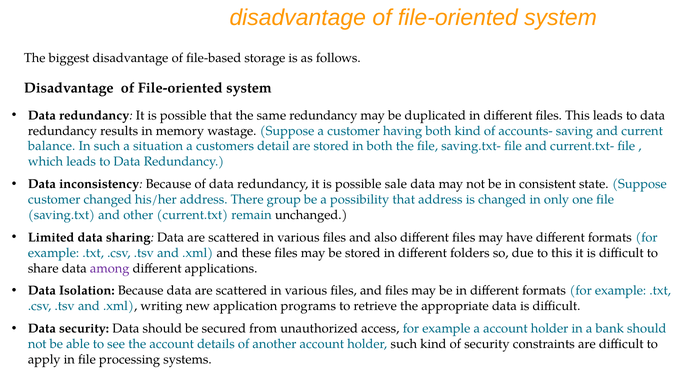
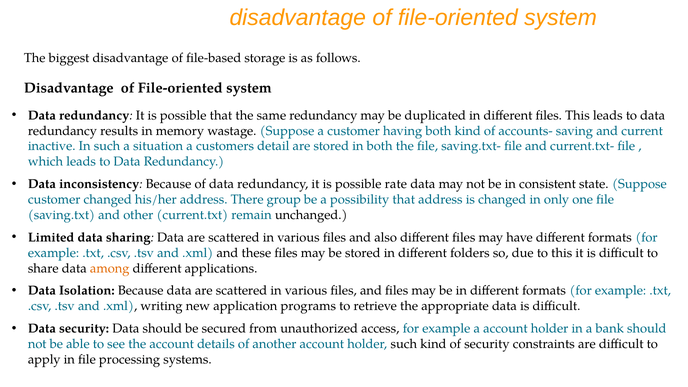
balance: balance -> inactive
sale: sale -> rate
among colour: purple -> orange
